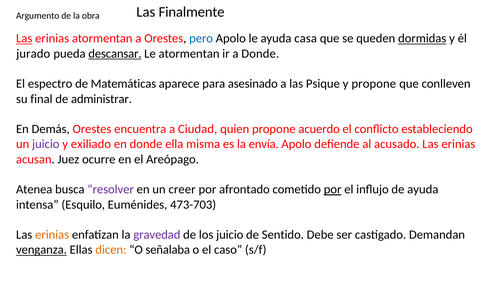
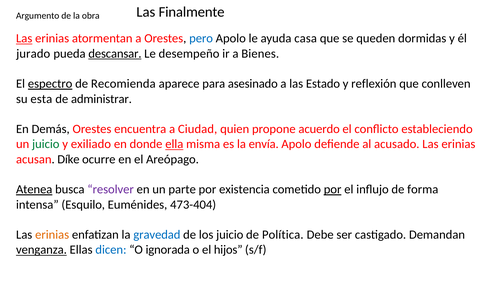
dormidas underline: present -> none
Le atormentan: atormentan -> desempeño
a Donde: Donde -> Bienes
espectro underline: none -> present
Matemáticas: Matemáticas -> Recomienda
Psique: Psique -> Estado
y propone: propone -> reflexión
final: final -> esta
juicio at (46, 144) colour: purple -> green
ella underline: none -> present
Juez: Juez -> Díke
Atenea underline: none -> present
creer: creer -> parte
afrontado: afrontado -> existencia
de ayuda: ayuda -> forma
473-703: 473-703 -> 473-404
gravedad colour: purple -> blue
Sentido: Sentido -> Política
dicen colour: orange -> blue
señalaba: señalaba -> ignorada
caso: caso -> hijos
